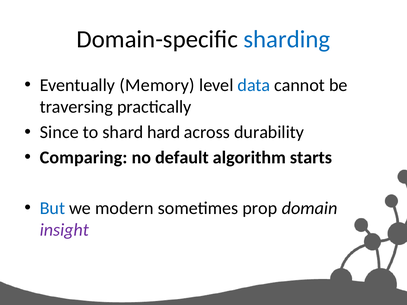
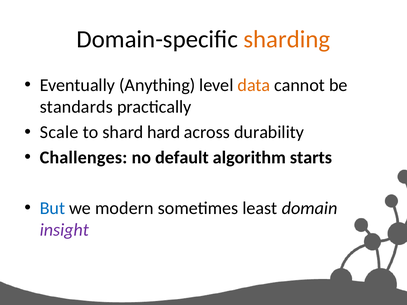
sharding colour: blue -> orange
Memory: Memory -> Anything
data colour: blue -> orange
traversing: traversing -> standards
Since: Since -> Scale
Comparing: Comparing -> Challenges
prop: prop -> least
